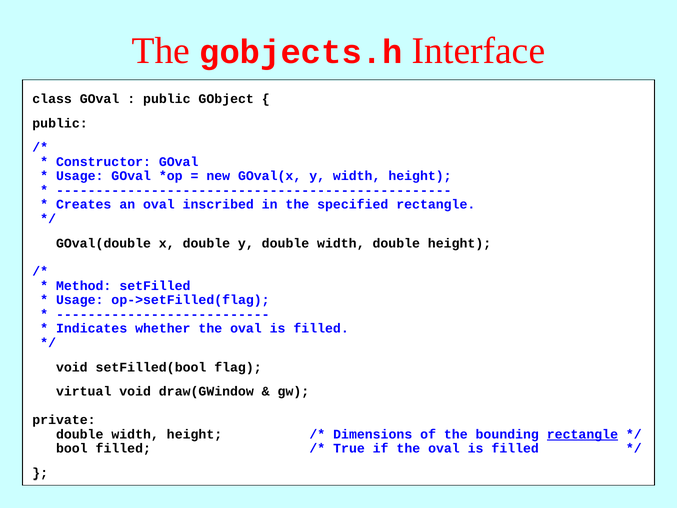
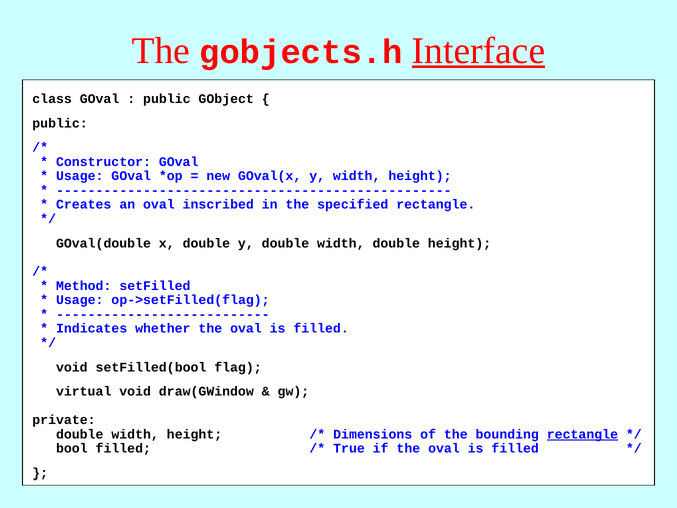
Interface underline: none -> present
